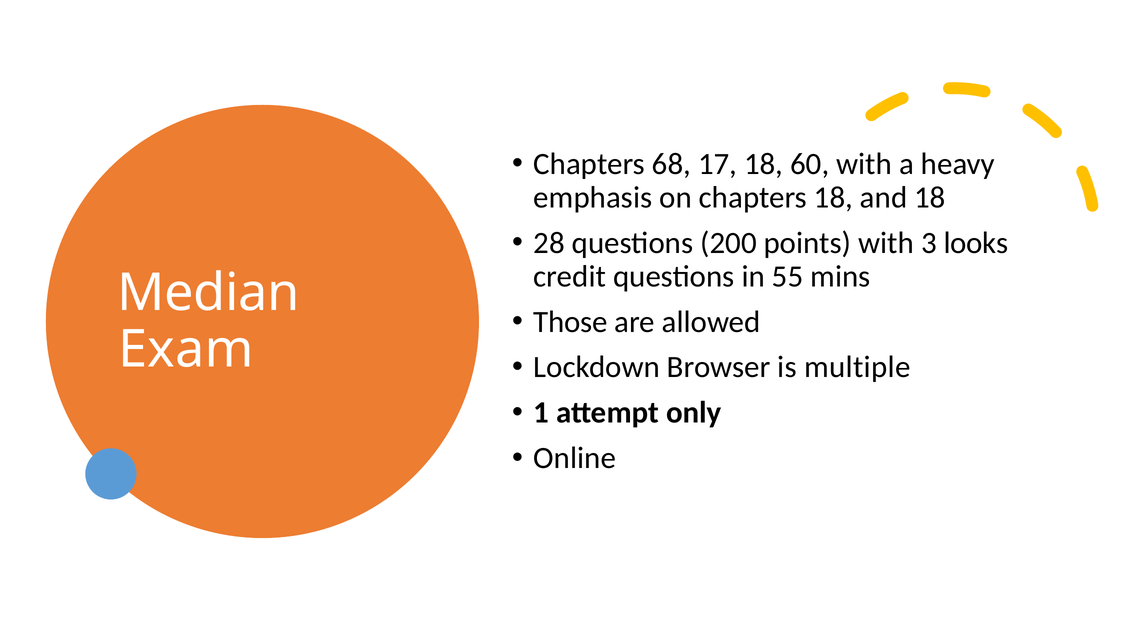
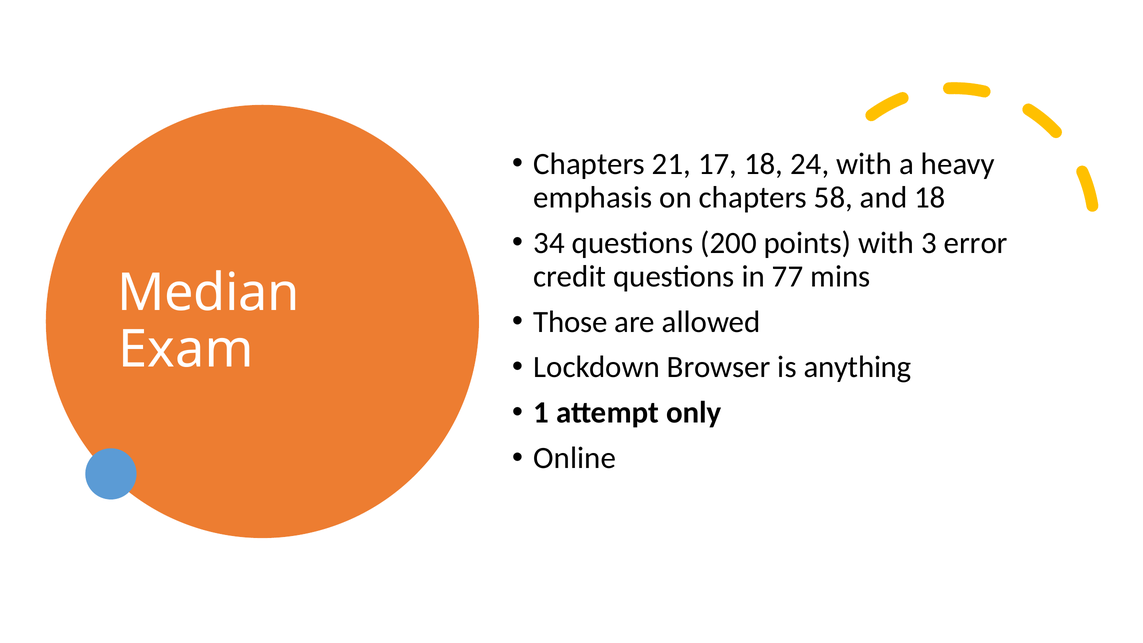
68: 68 -> 21
60: 60 -> 24
chapters 18: 18 -> 58
28: 28 -> 34
looks: looks -> error
55: 55 -> 77
multiple: multiple -> anything
